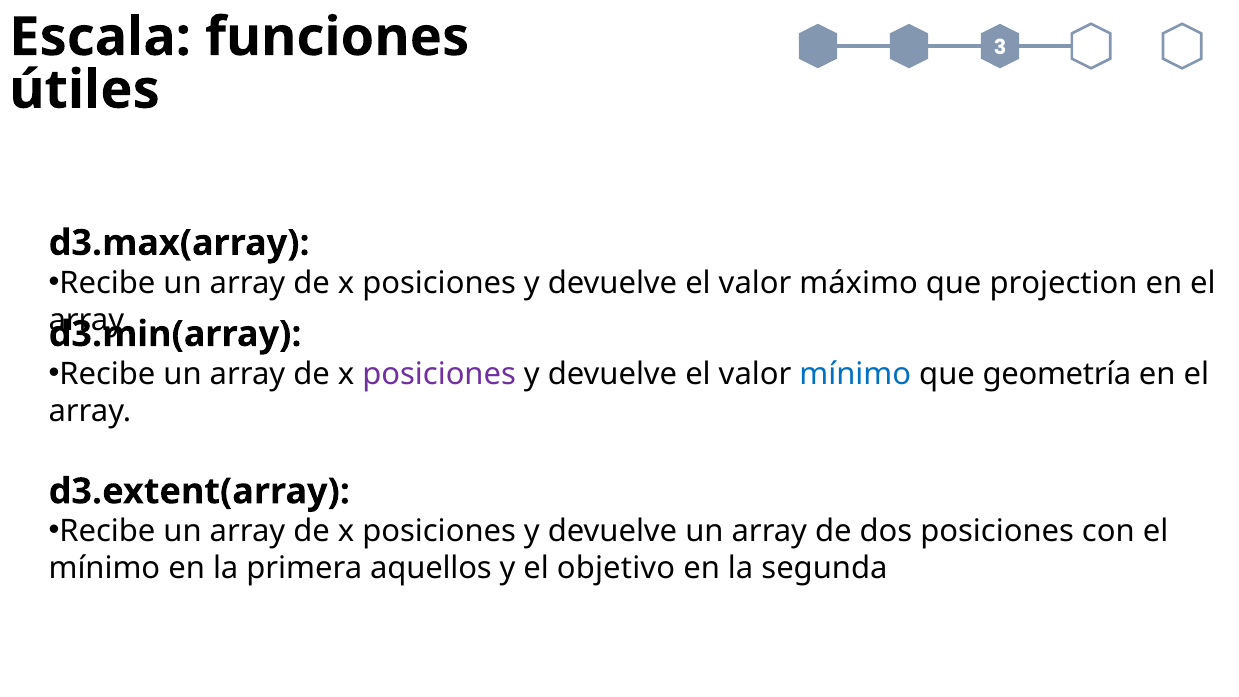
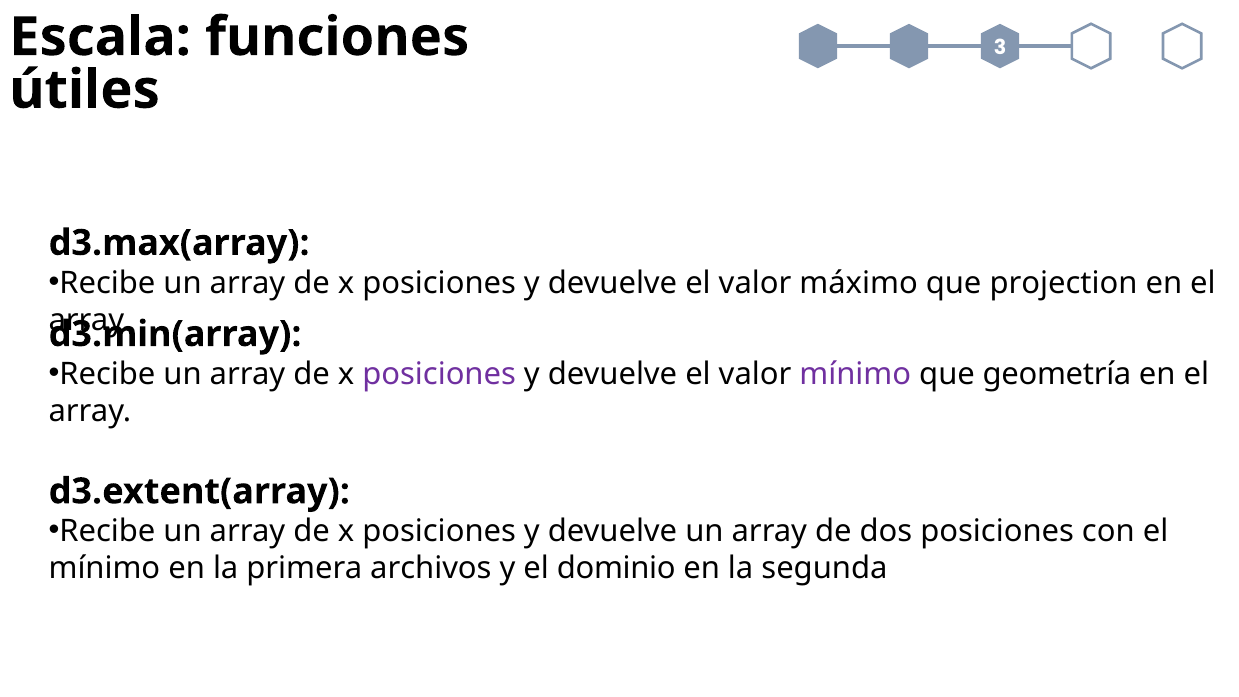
mínimo at (855, 374) colour: blue -> purple
aquellos: aquellos -> archivos
objetivo: objetivo -> dominio
